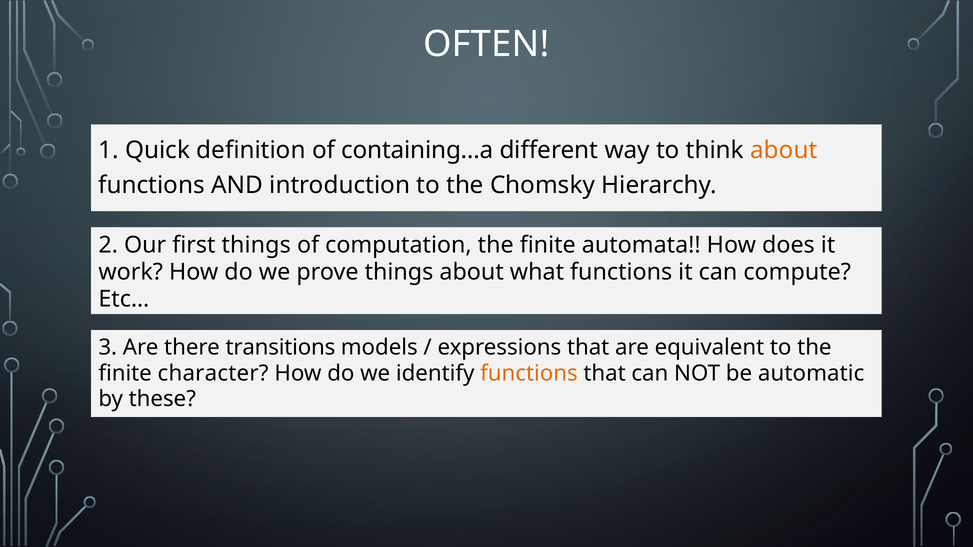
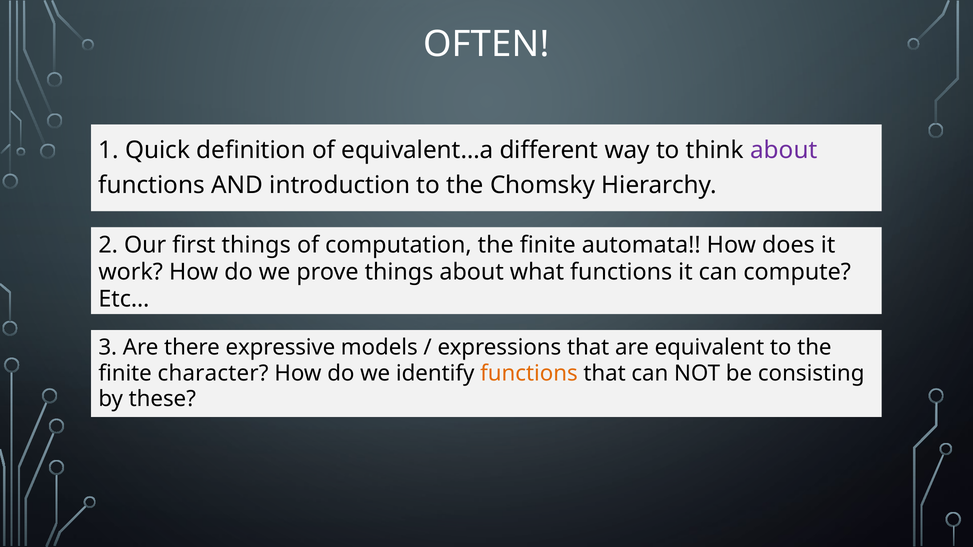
containing…a: containing…a -> equivalent…a
about at (784, 150) colour: orange -> purple
transitions: transitions -> expressive
automatic: automatic -> consisting
